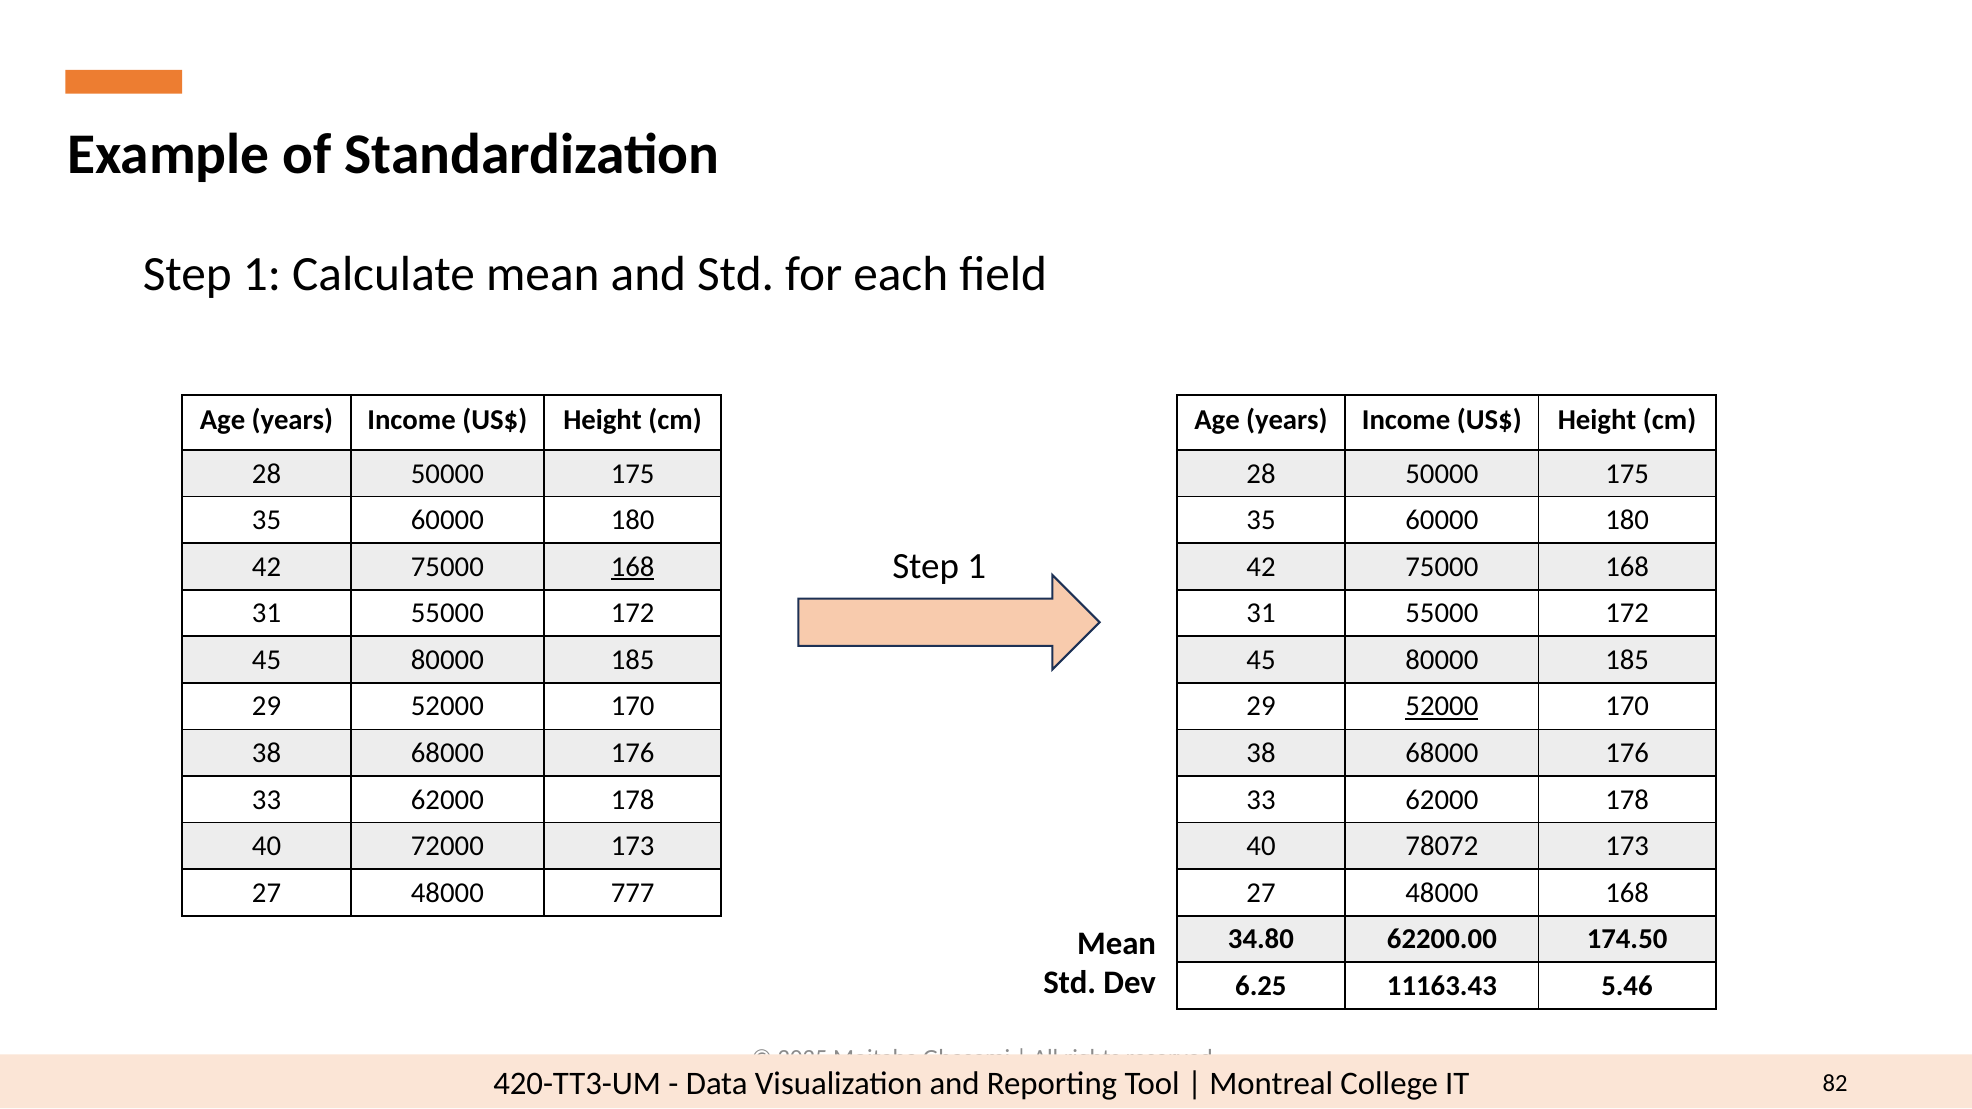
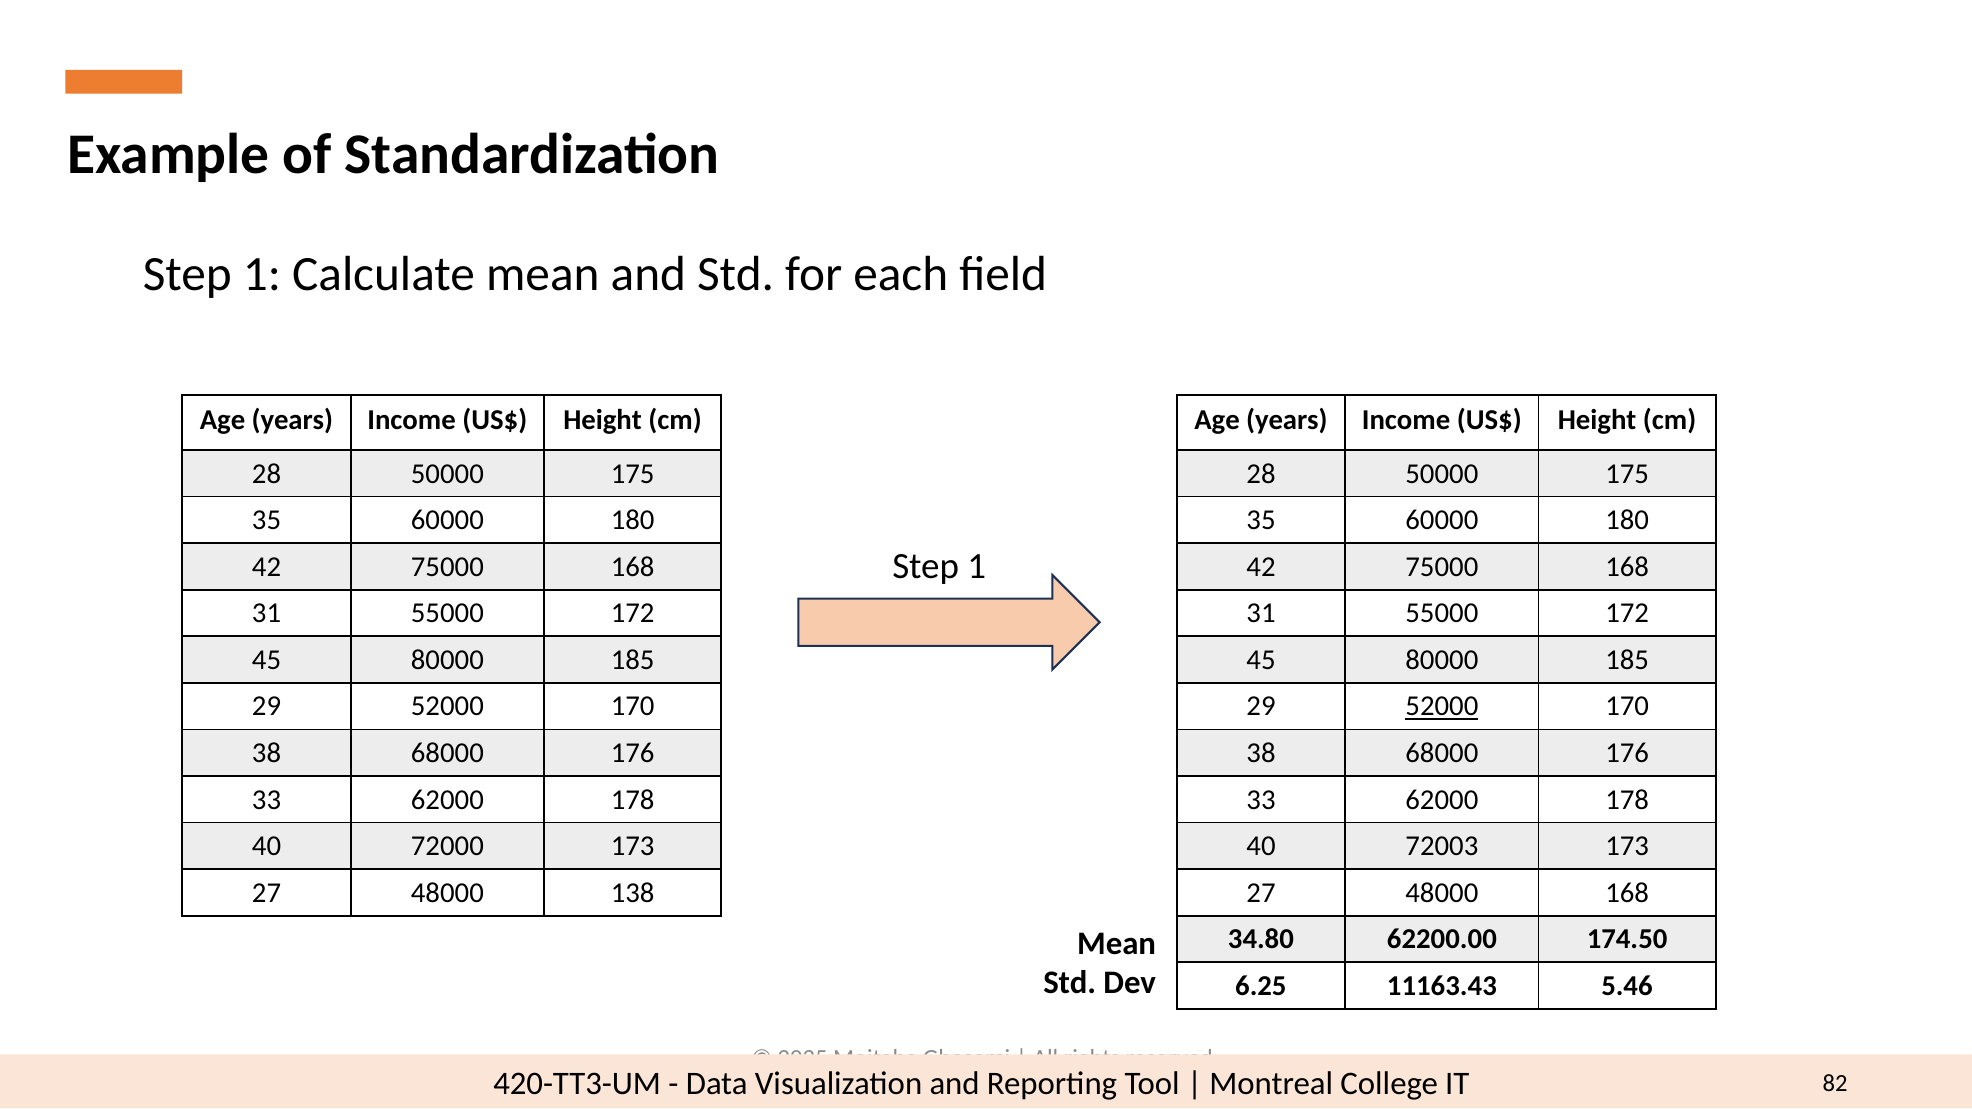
168 at (633, 567) underline: present -> none
78072: 78072 -> 72003
777: 777 -> 138
